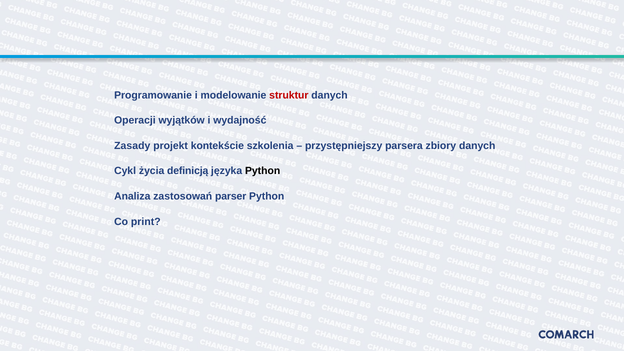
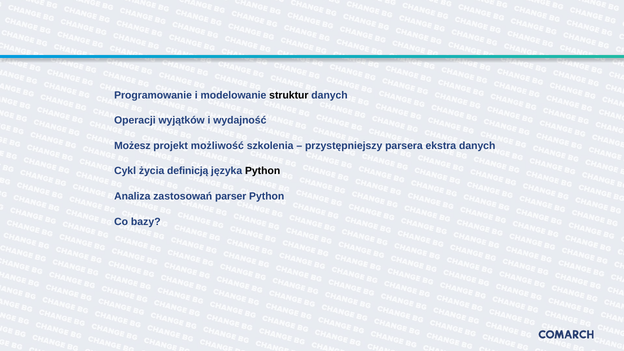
struktur colour: red -> black
Zasady: Zasady -> Możesz
kontekście: kontekście -> możliwość
zbiory: zbiory -> ekstra
print: print -> bazy
